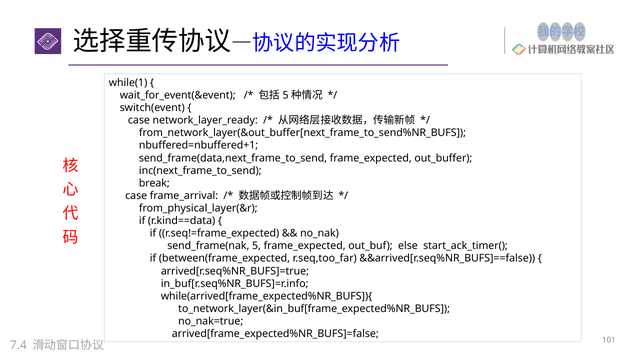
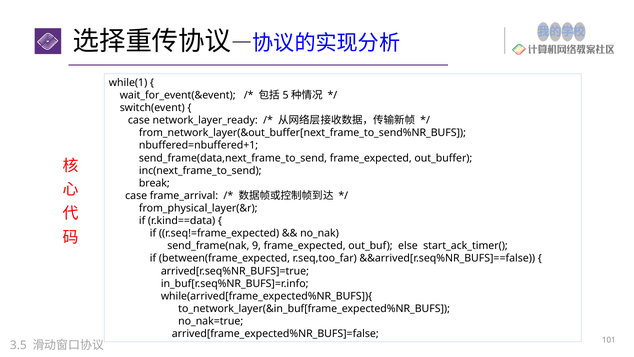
5: 5 -> 9
7.4: 7.4 -> 3.5
